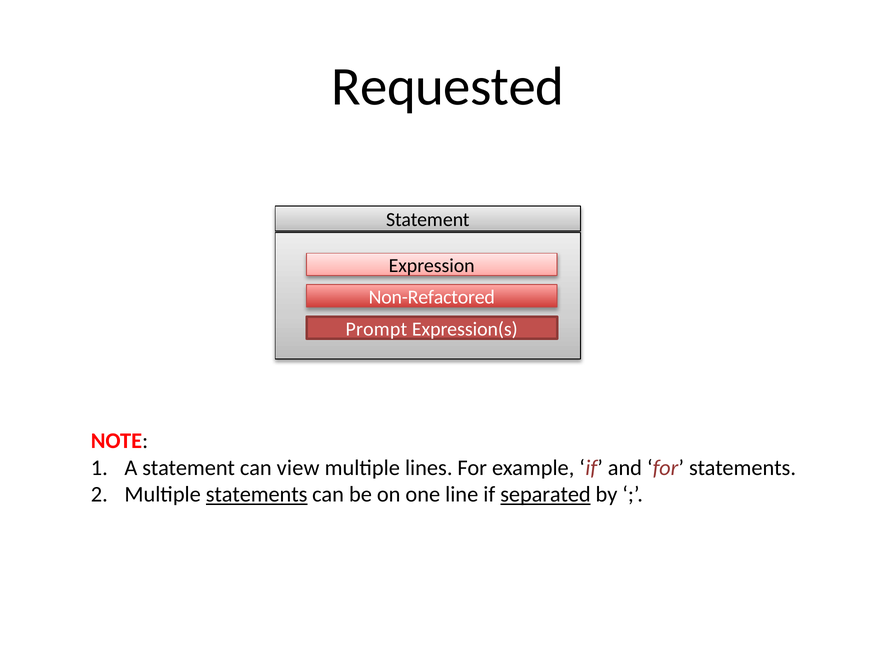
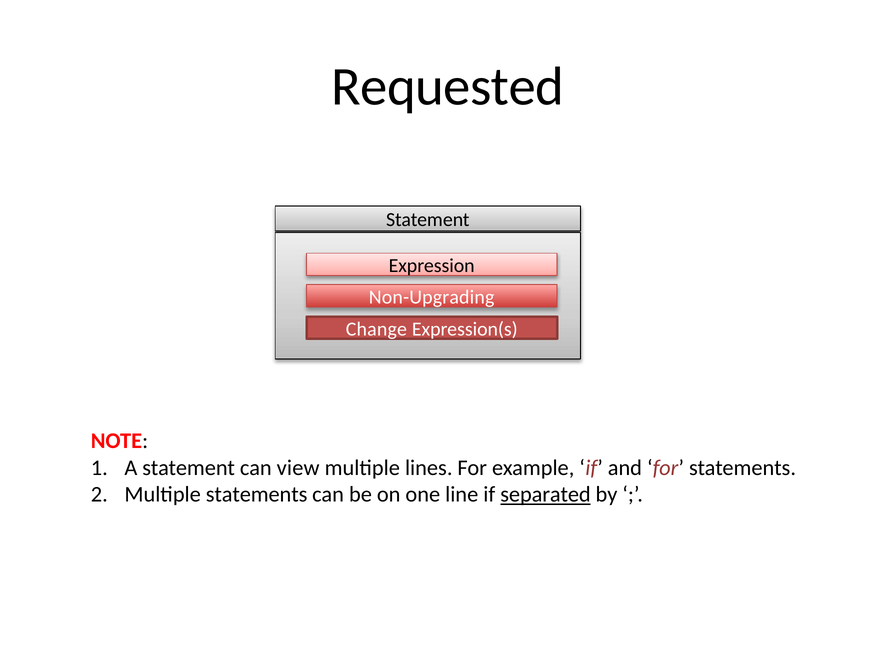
Non-Refactored: Non-Refactored -> Non-Upgrading
Prompt: Prompt -> Change
statements at (257, 495) underline: present -> none
